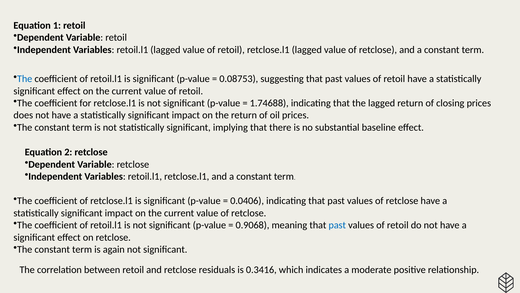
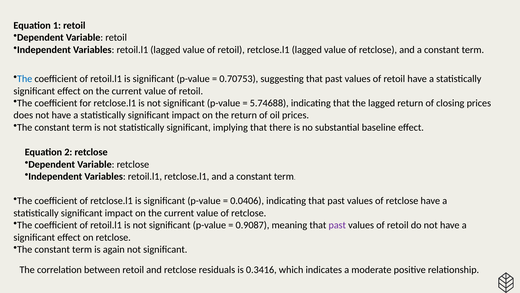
0.08753: 0.08753 -> 0.70753
1.74688: 1.74688 -> 5.74688
0.9068: 0.9068 -> 0.9087
past at (337, 225) colour: blue -> purple
